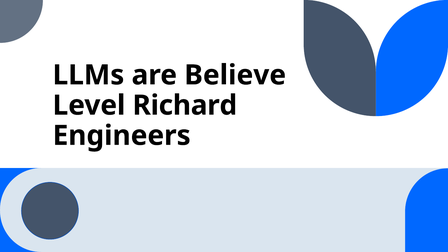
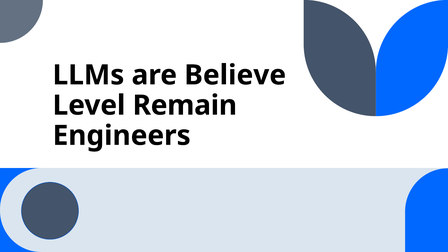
Richard: Richard -> Remain
